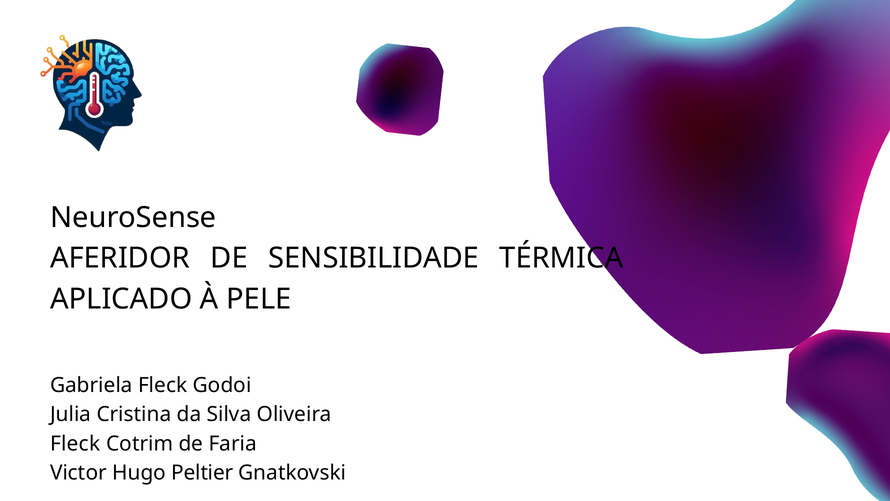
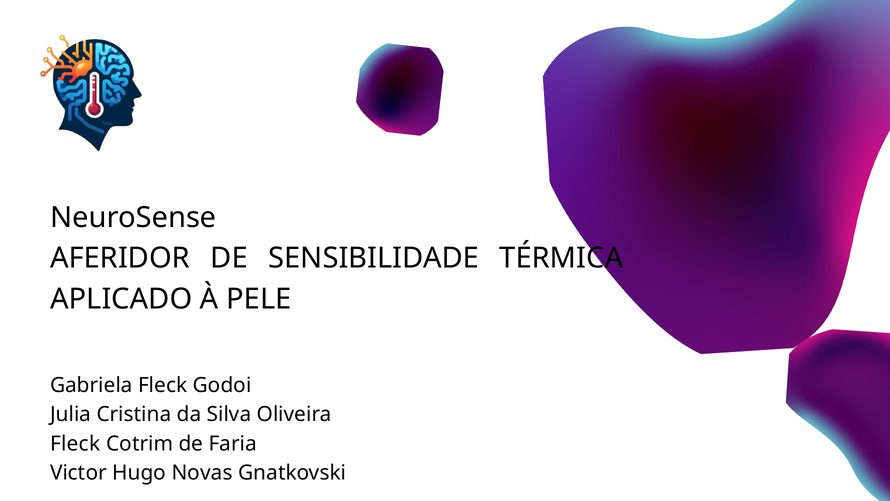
Peltier: Peltier -> Novas
